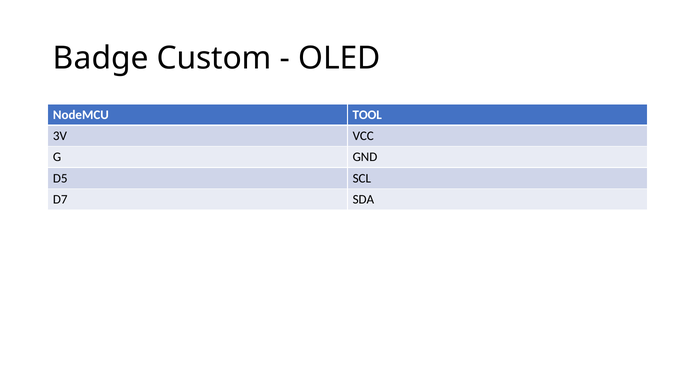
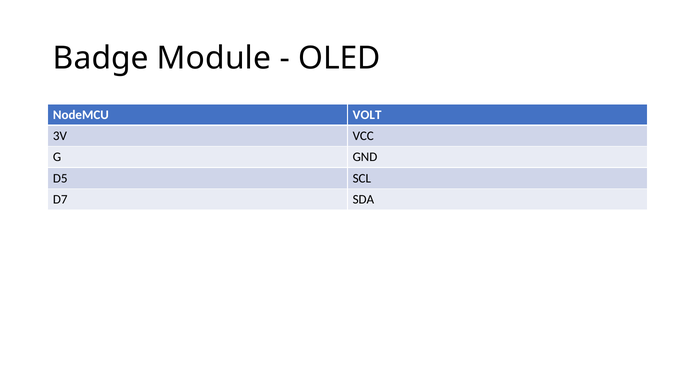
Custom: Custom -> Module
TOOL: TOOL -> VOLT
